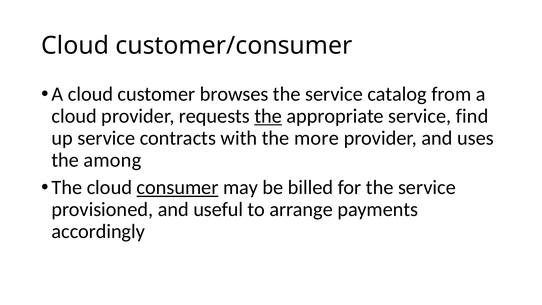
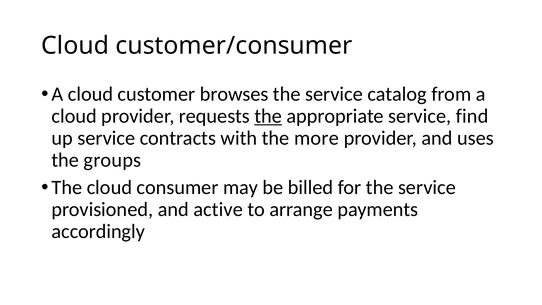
among: among -> groups
consumer underline: present -> none
useful: useful -> active
